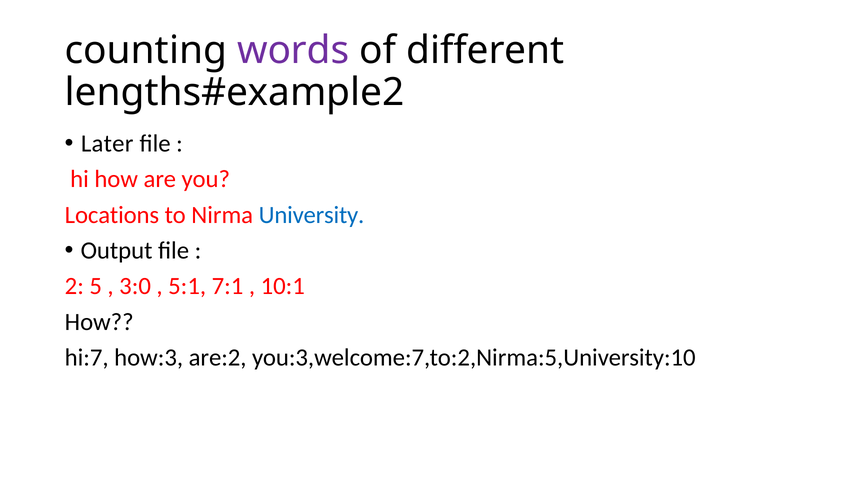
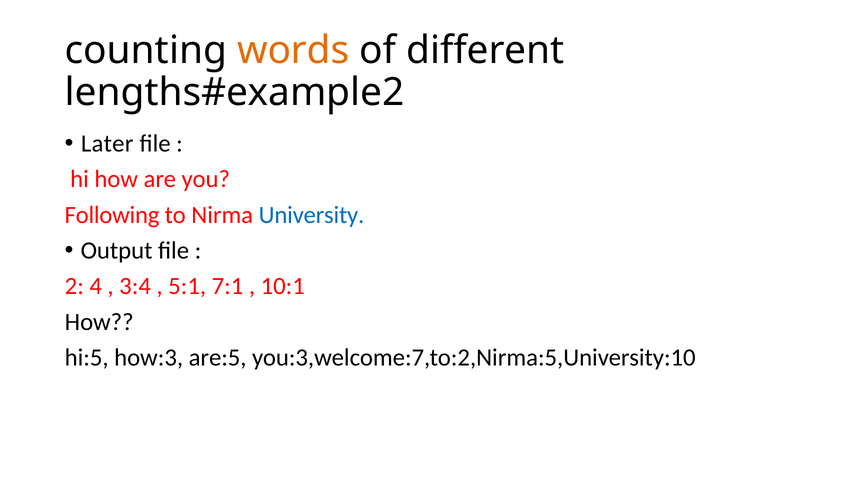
words colour: purple -> orange
Locations: Locations -> Following
5: 5 -> 4
3:0: 3:0 -> 3:4
hi:7: hi:7 -> hi:5
are:2: are:2 -> are:5
